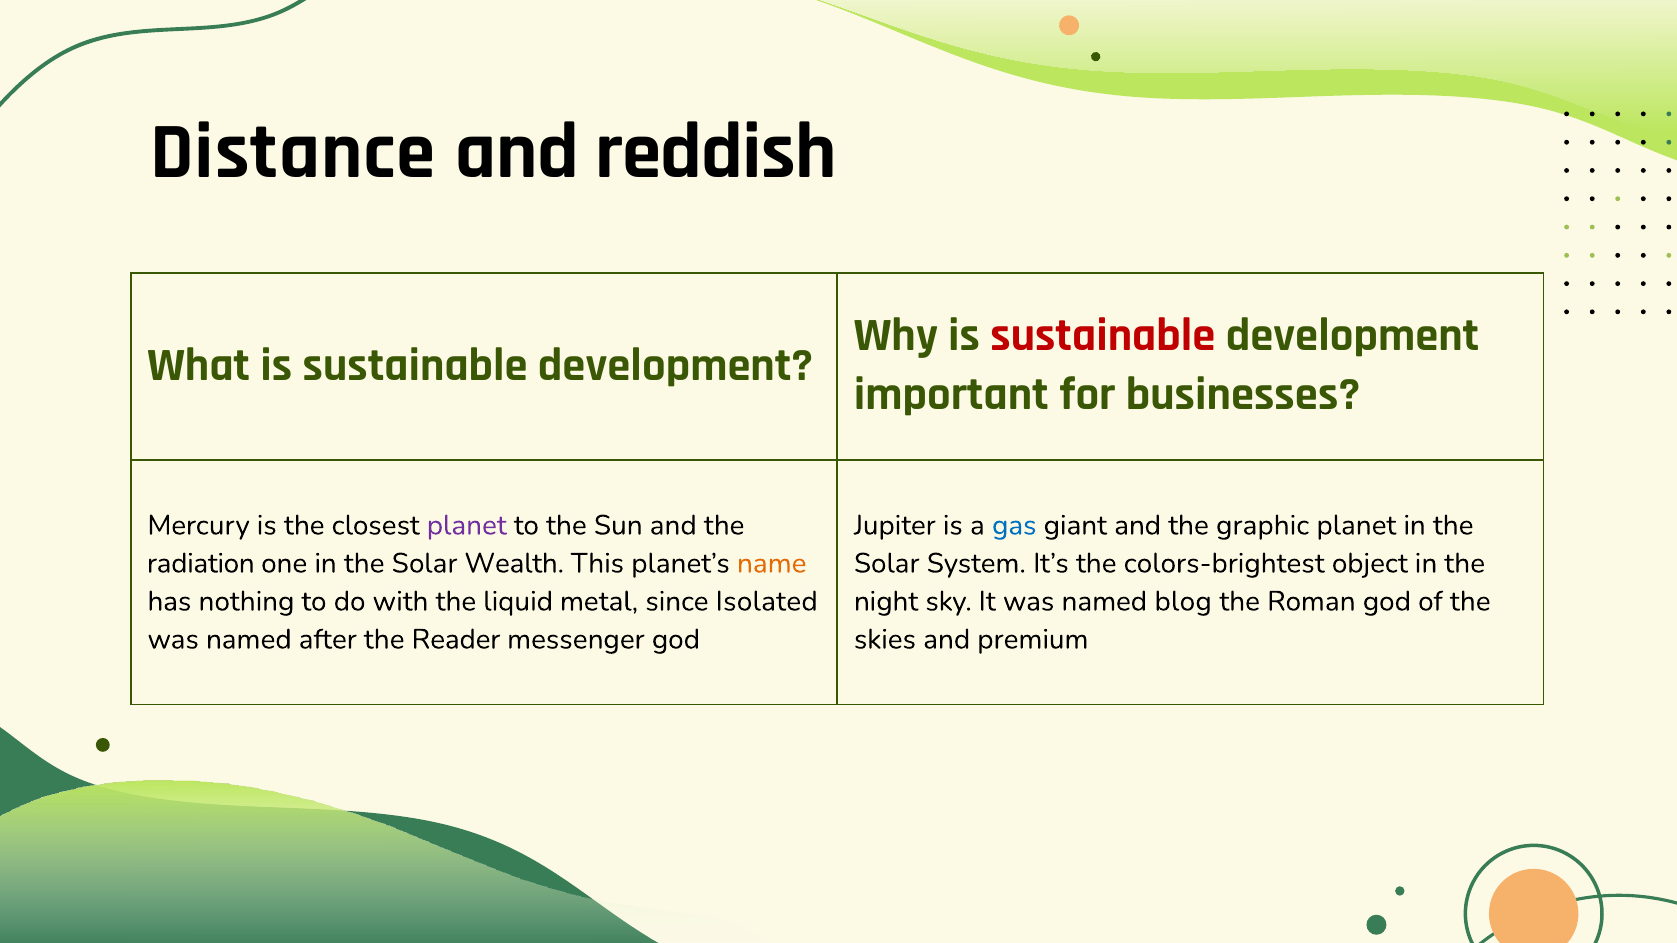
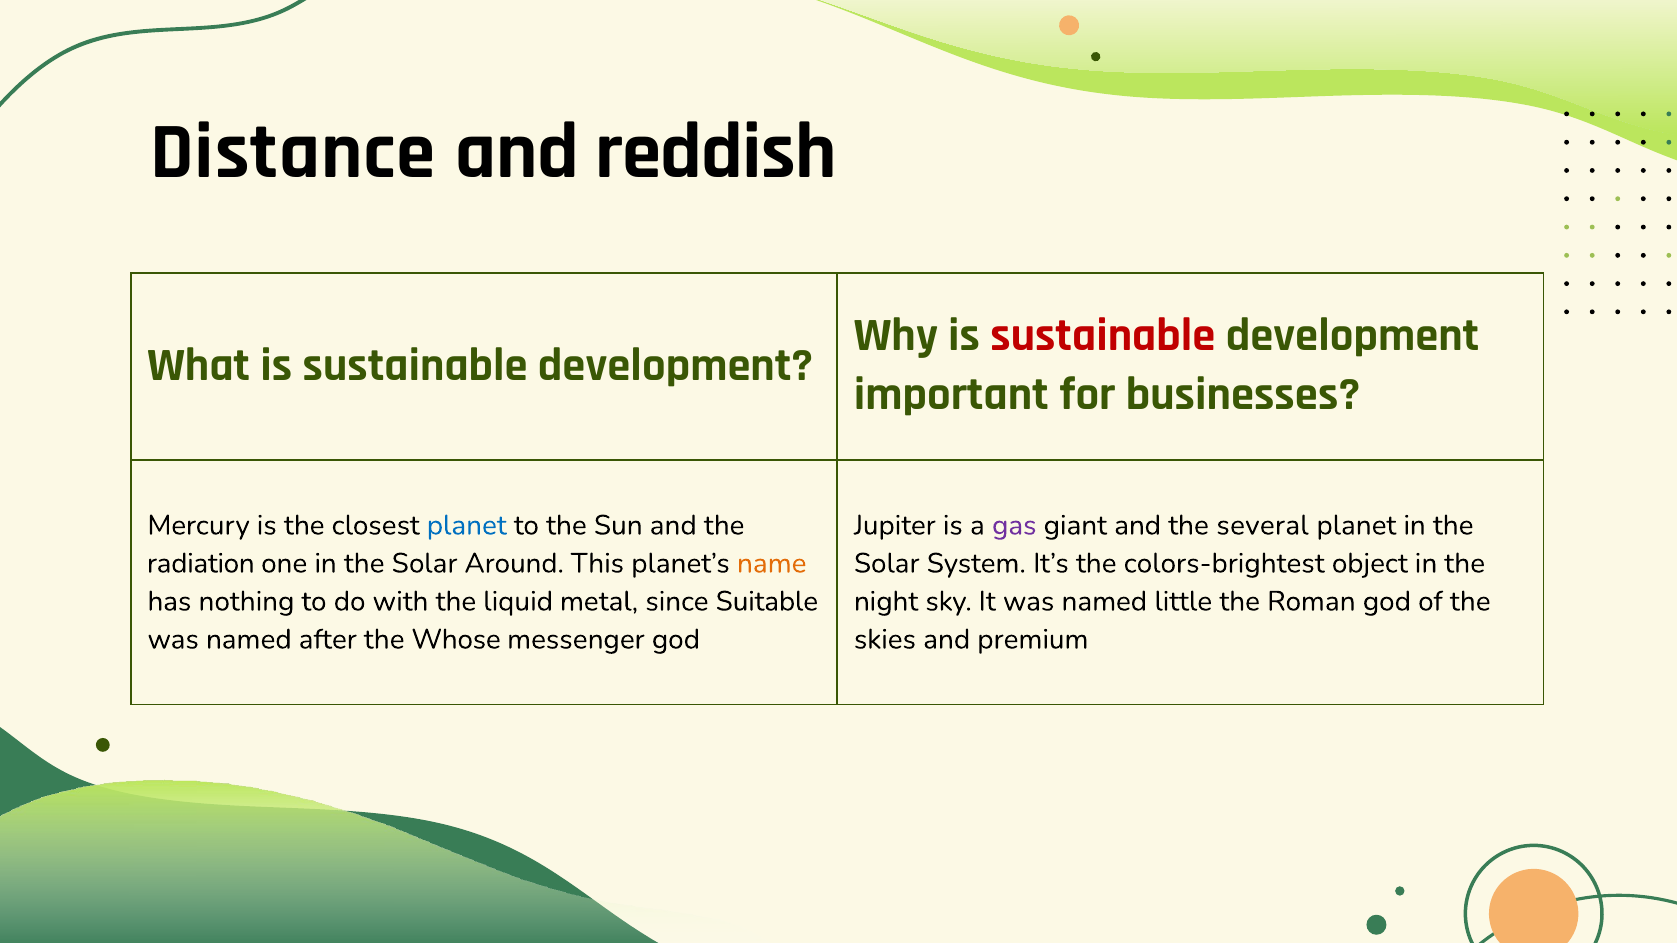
planet at (467, 525) colour: purple -> blue
gas colour: blue -> purple
graphic: graphic -> several
Wealth: Wealth -> Around
Isolated: Isolated -> Suitable
blog: blog -> little
Reader: Reader -> Whose
